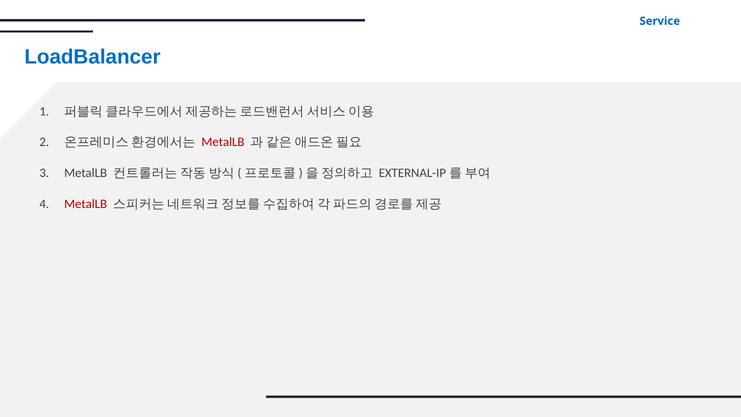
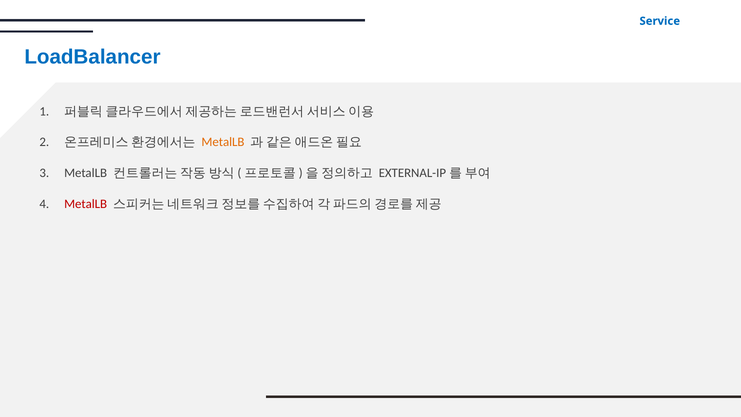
MetalLB at (223, 142) colour: red -> orange
